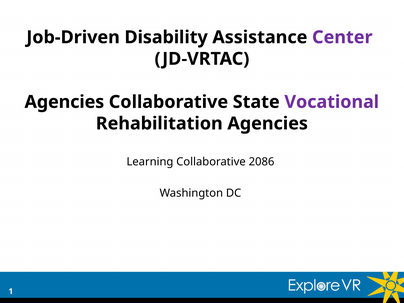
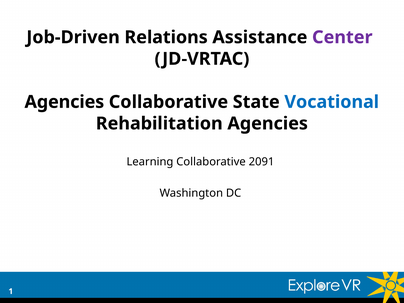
Disability: Disability -> Relations
Vocational colour: purple -> blue
2086: 2086 -> 2091
